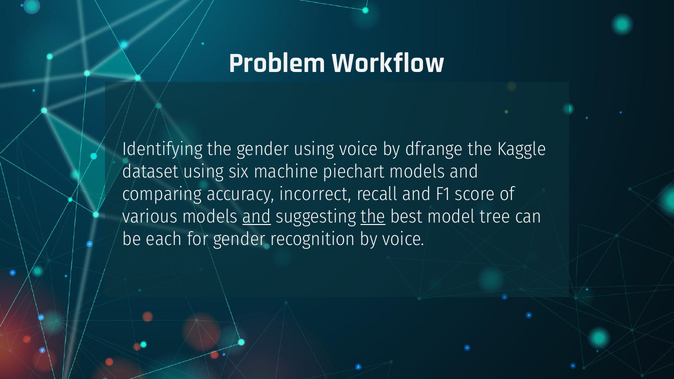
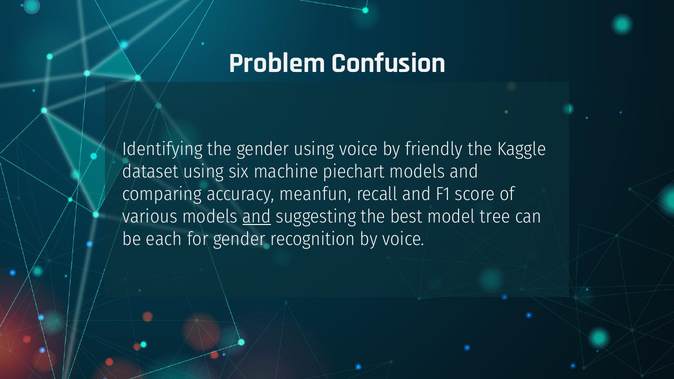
Workflow: Workflow -> Confusion
dfrange: dfrange -> friendly
incorrect: incorrect -> meanfun
the at (373, 217) underline: present -> none
